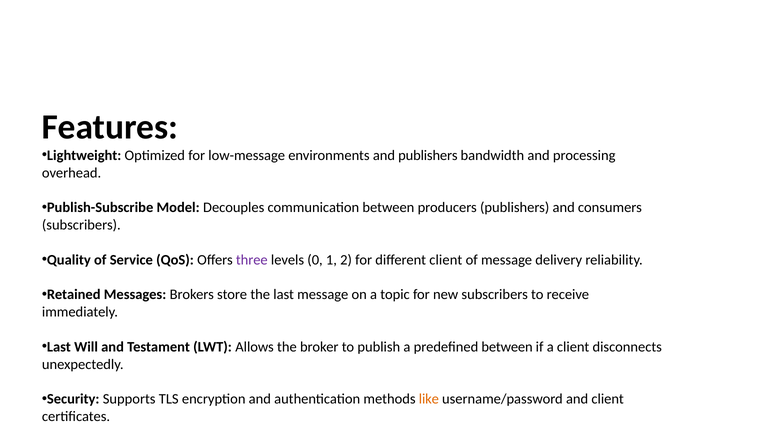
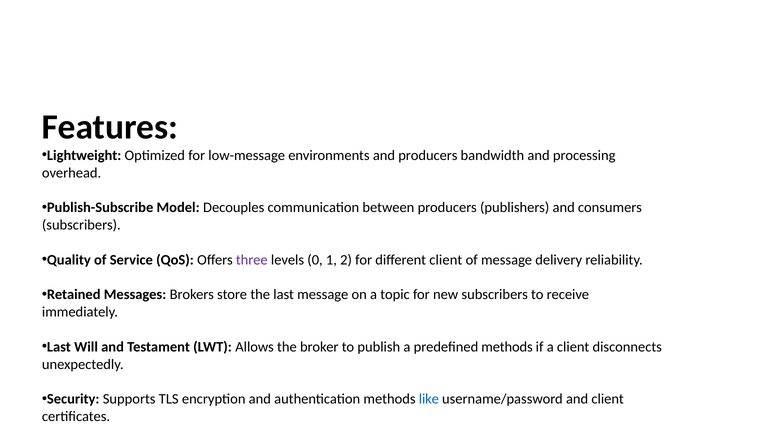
and publishers: publishers -> producers
predefined between: between -> methods
like colour: orange -> blue
